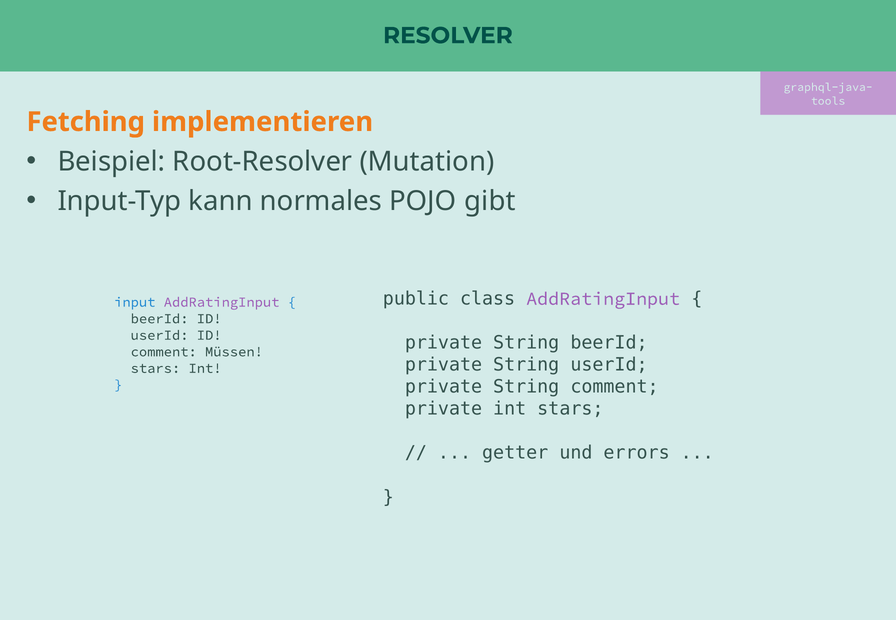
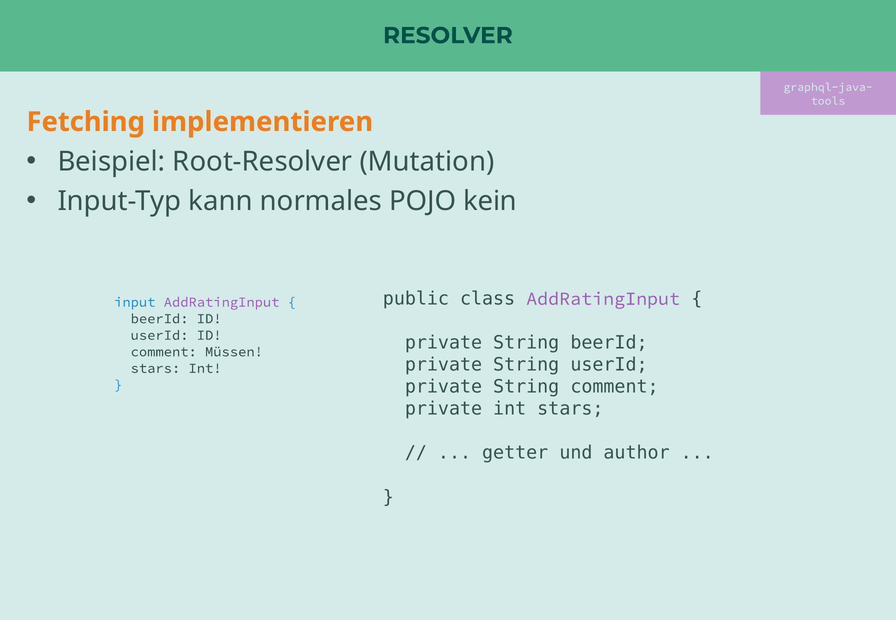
gibt: gibt -> kein
errors: errors -> author
